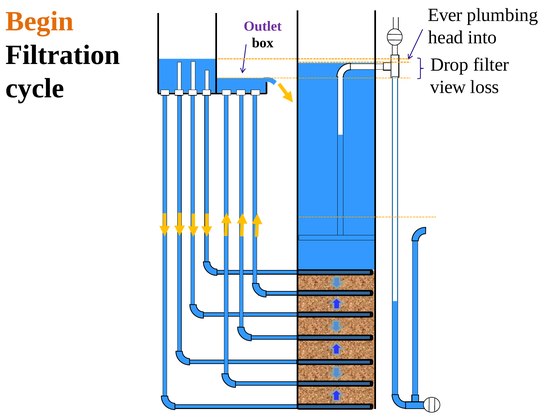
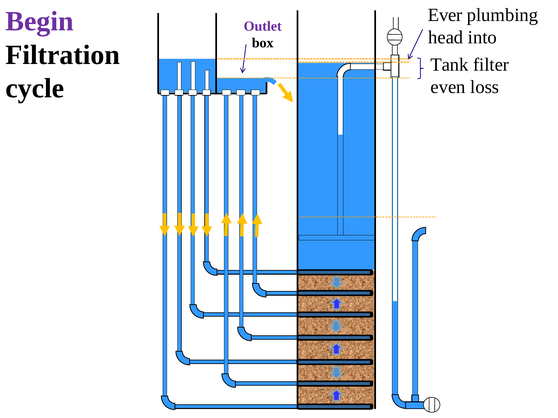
Begin colour: orange -> purple
Drop: Drop -> Tank
view: view -> even
